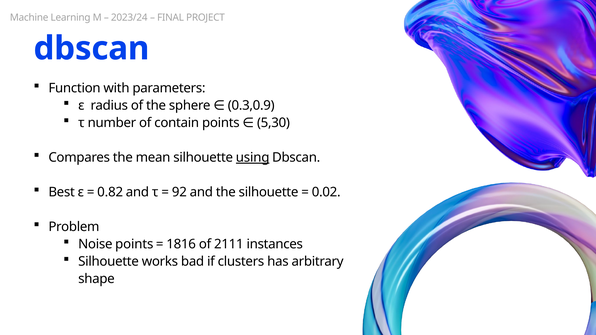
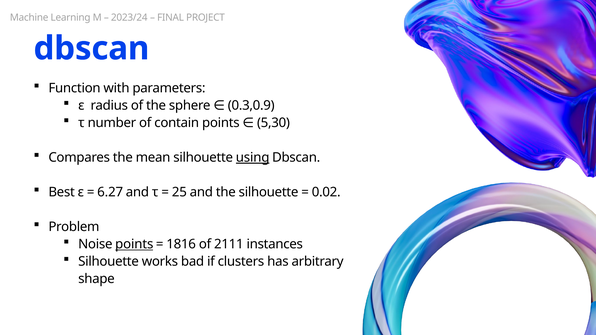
0.82: 0.82 -> 6.27
92: 92 -> 25
points at (134, 244) underline: none -> present
